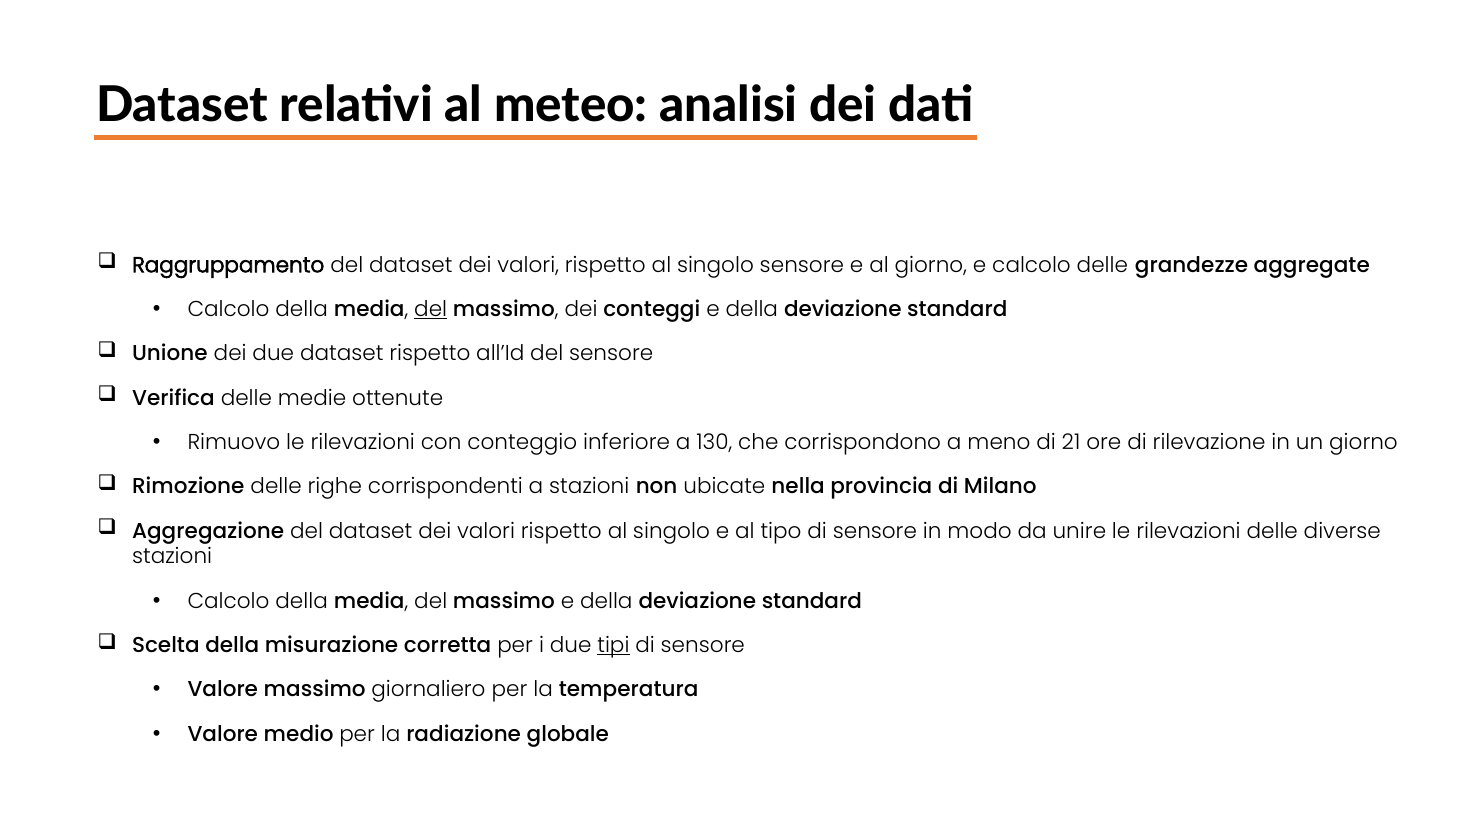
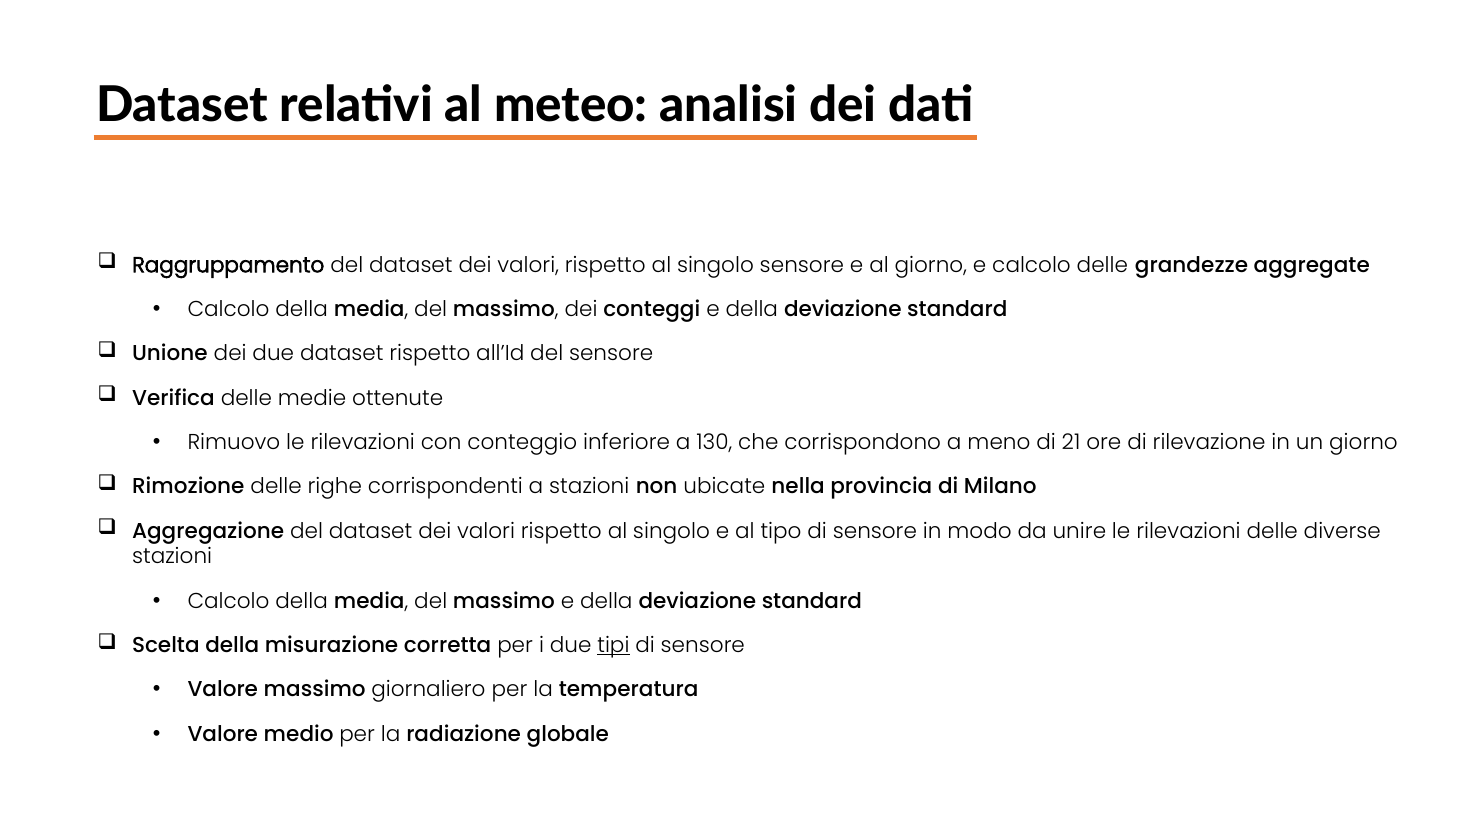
del at (431, 309) underline: present -> none
